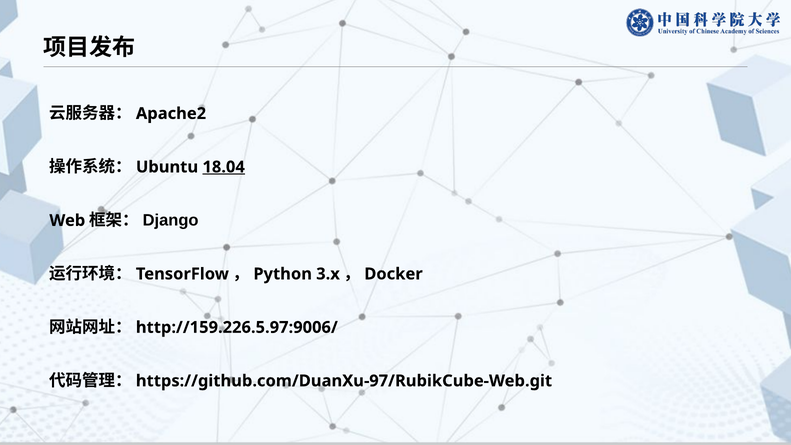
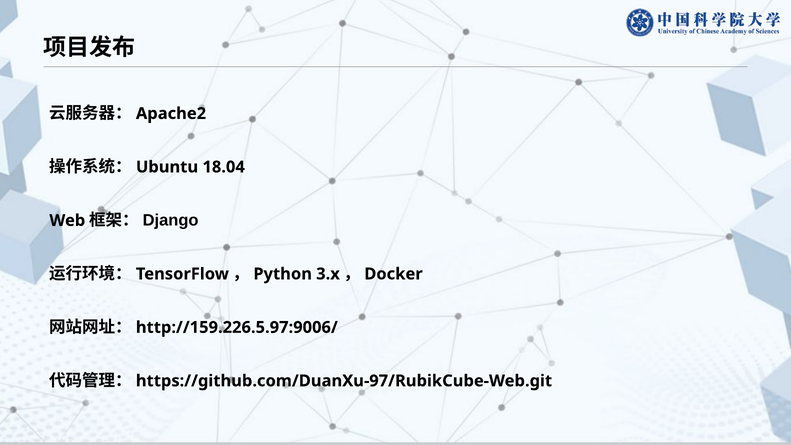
18.04 underline: present -> none
